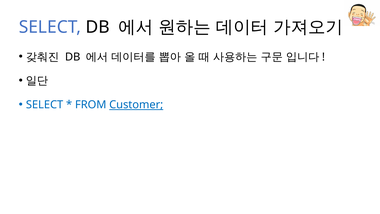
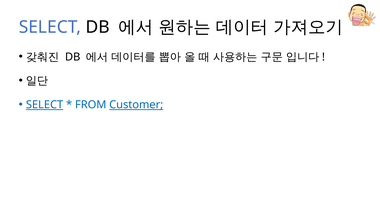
SELECT at (45, 105) underline: none -> present
